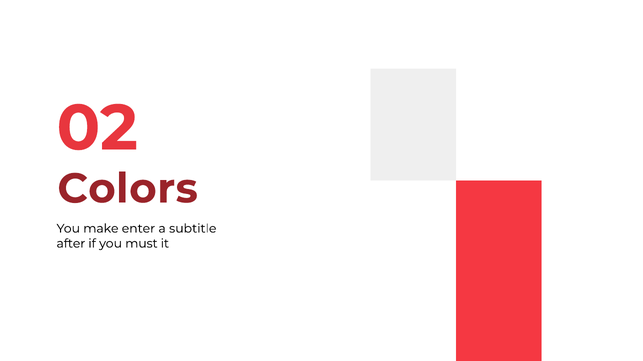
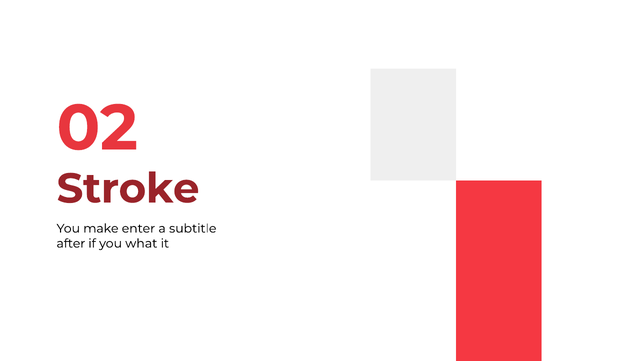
Colors: Colors -> Stroke
must: must -> what
